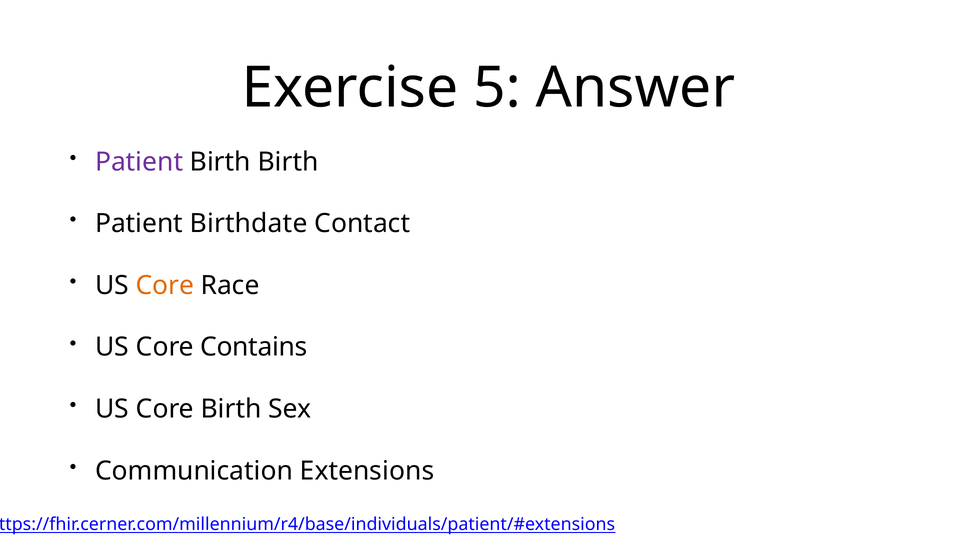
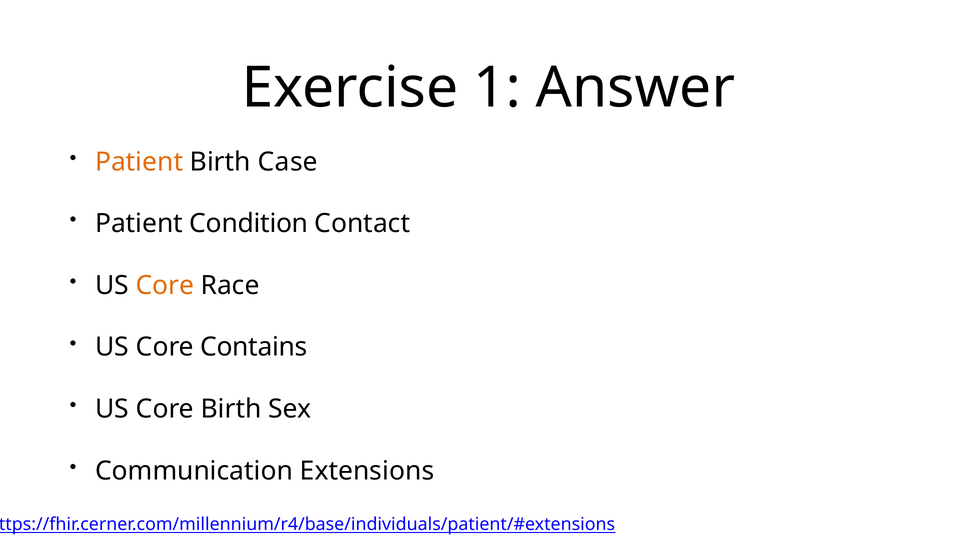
5: 5 -> 1
Patient at (139, 162) colour: purple -> orange
Birth Birth: Birth -> Case
Birthdate: Birthdate -> Condition
